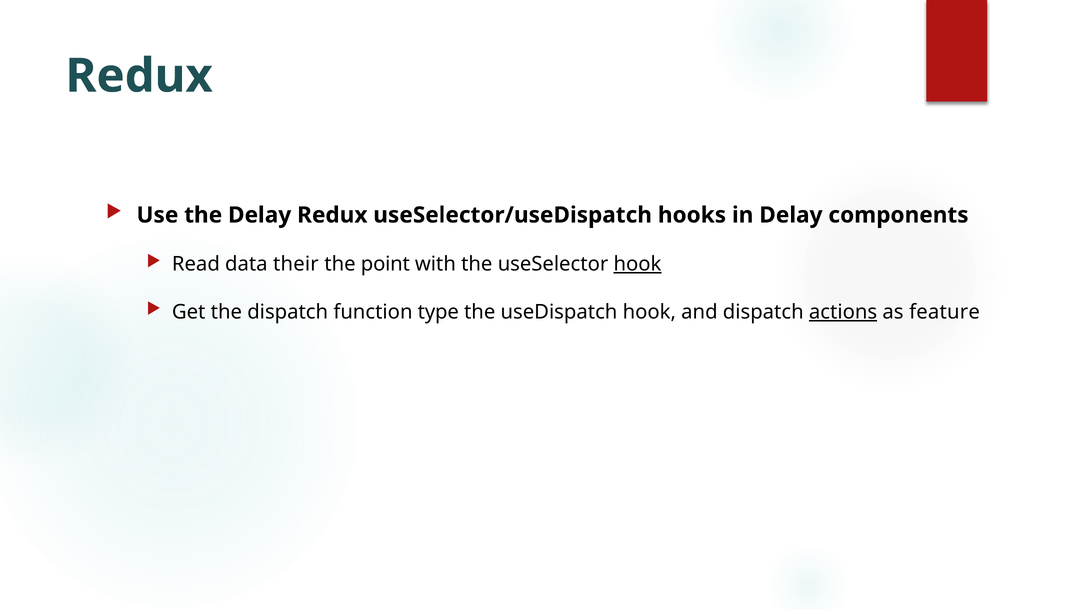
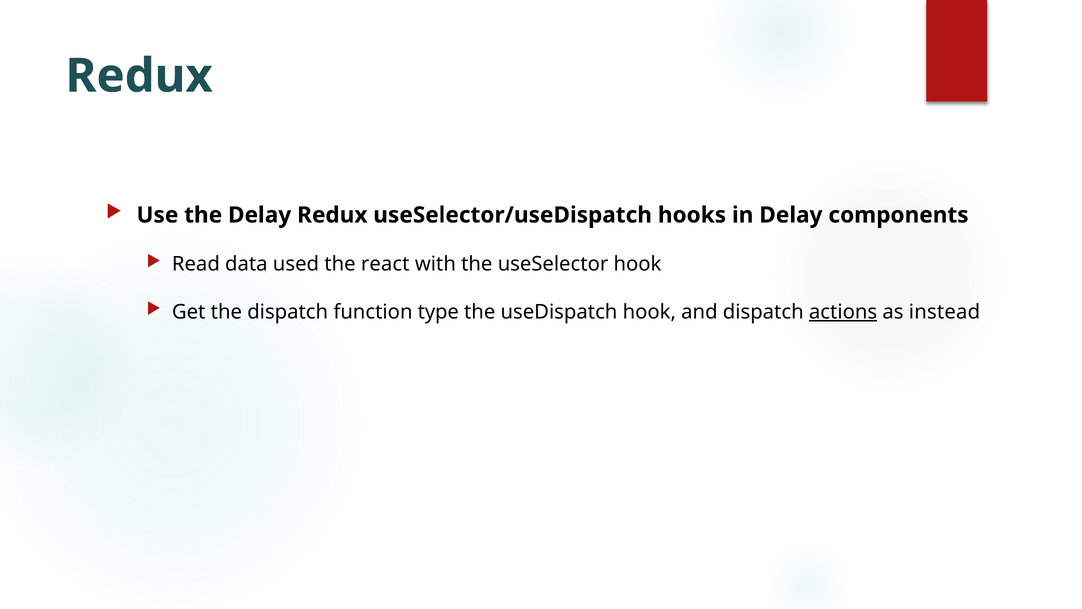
their: their -> used
point: point -> react
hook at (637, 264) underline: present -> none
feature: feature -> instead
